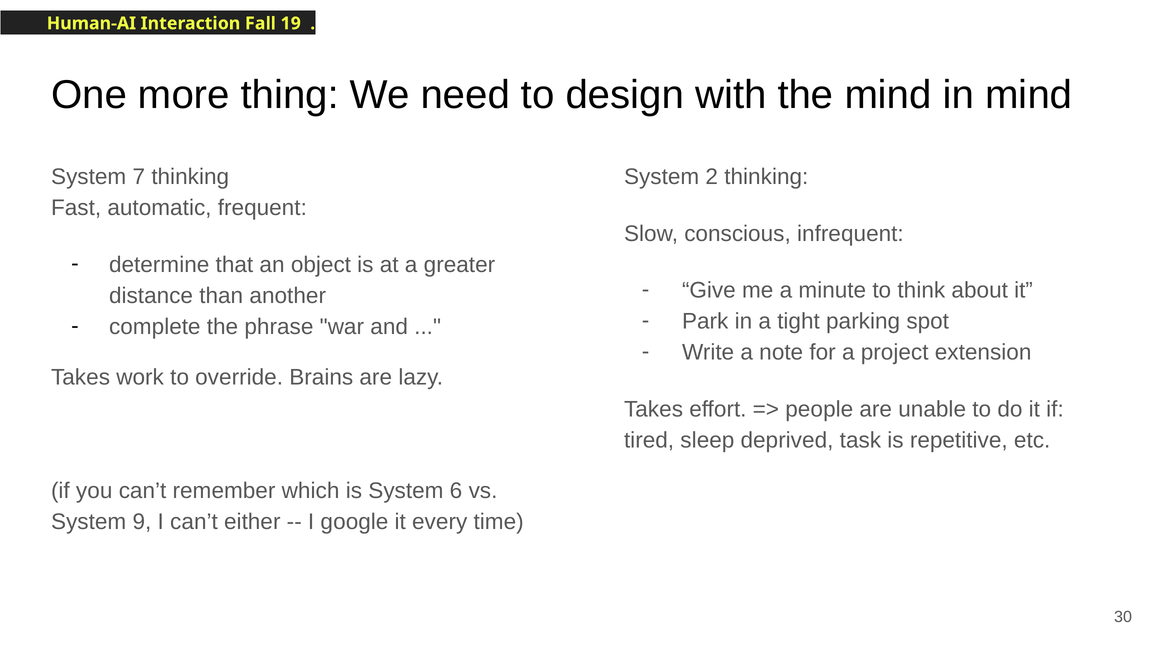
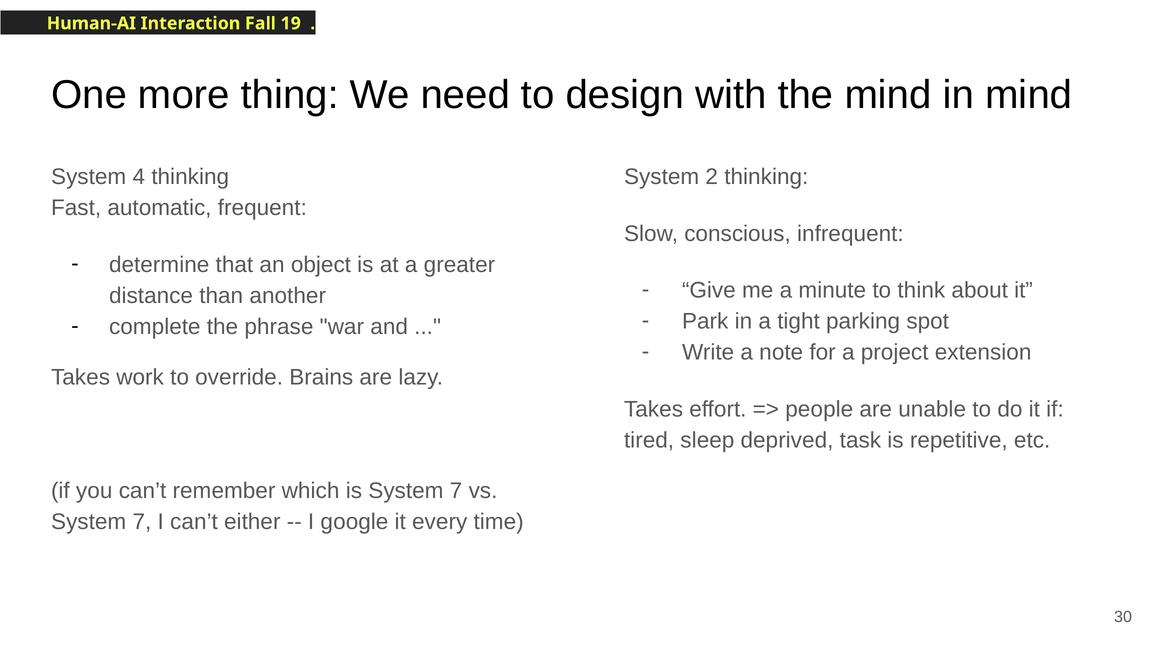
7: 7 -> 4
is System 6: 6 -> 7
9 at (142, 522): 9 -> 7
